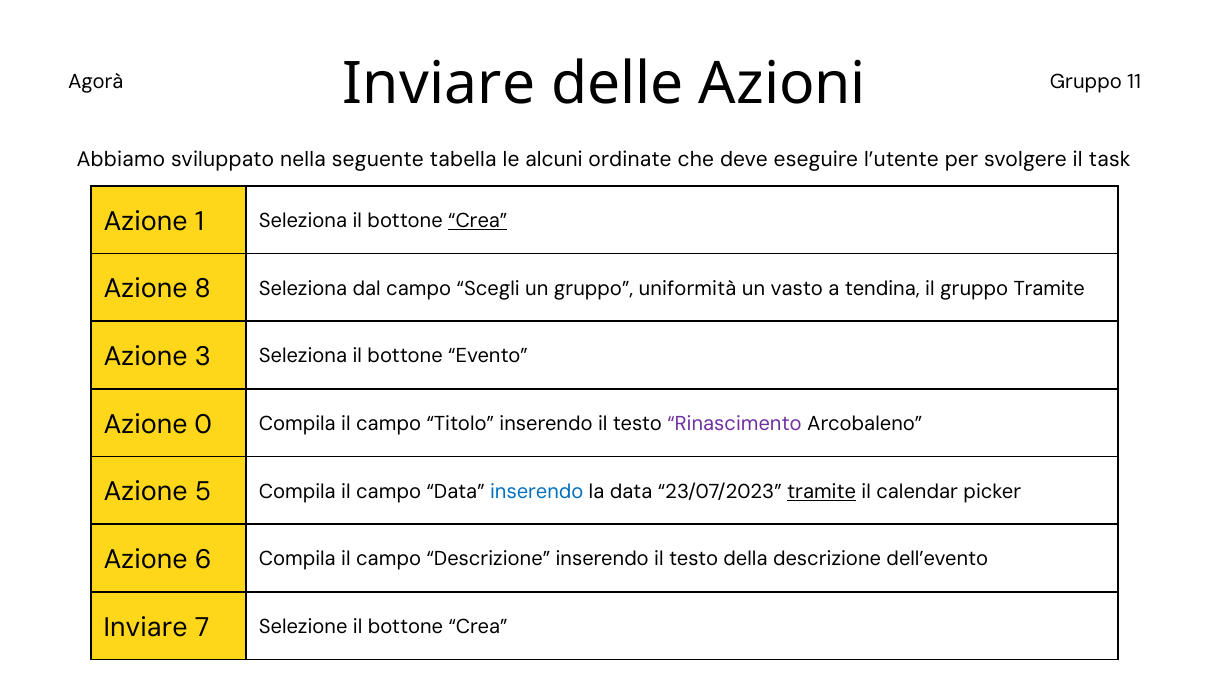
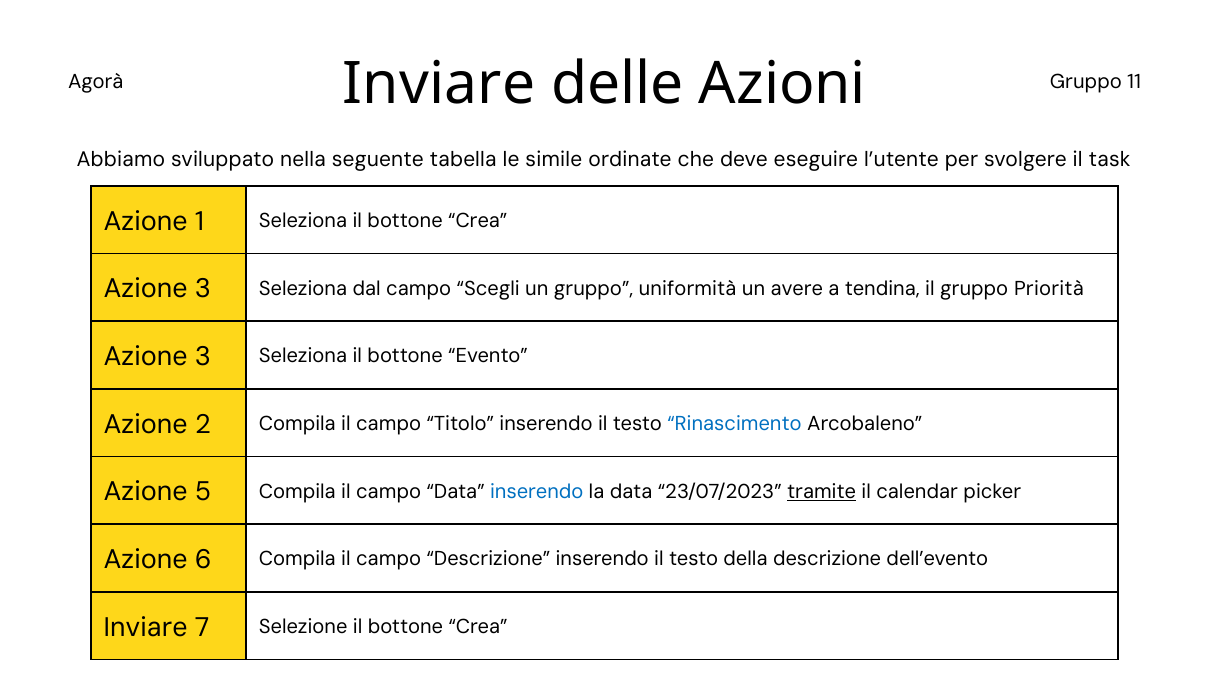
alcuni: alcuni -> simile
Crea at (478, 221) underline: present -> none
8 at (203, 289): 8 -> 3
vasto: vasto -> avere
gruppo Tramite: Tramite -> Priorità
0: 0 -> 2
Rinascimento colour: purple -> blue
